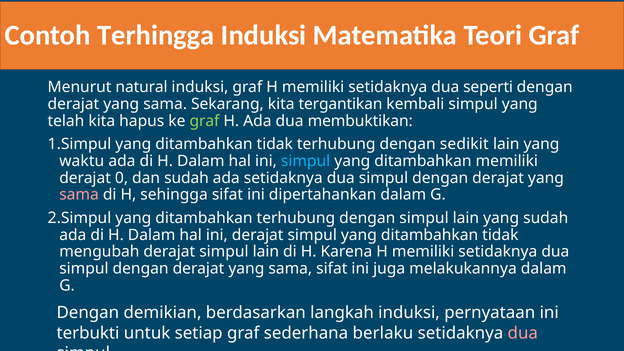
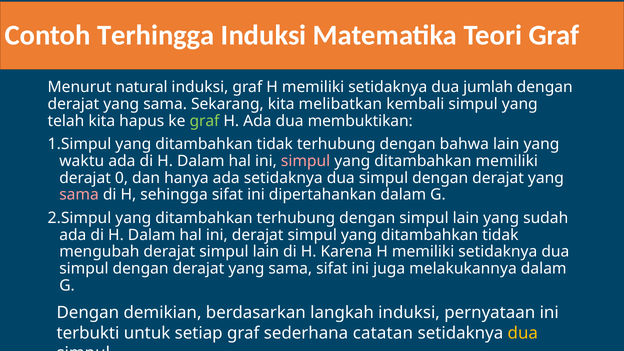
seperti: seperti -> jumlah
tergantikan: tergantikan -> melibatkan
sedikit: sedikit -> bahwa
simpul at (306, 161) colour: light blue -> pink
dan sudah: sudah -> hanya
berlaku: berlaku -> catatan
dua at (523, 333) colour: pink -> yellow
